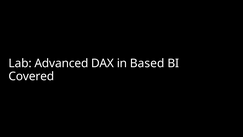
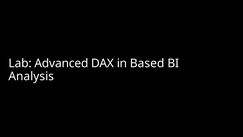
Covered: Covered -> Analysis
